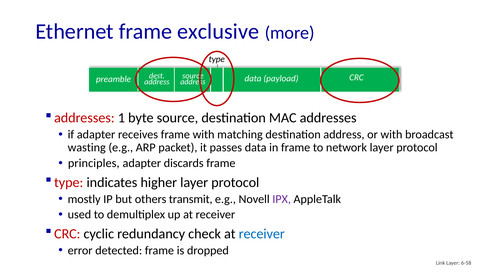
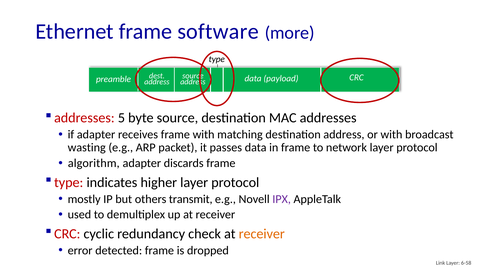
exclusive: exclusive -> software
1: 1 -> 5
principles: principles -> algorithm
receiver at (262, 234) colour: blue -> orange
